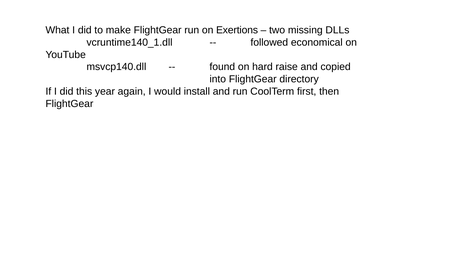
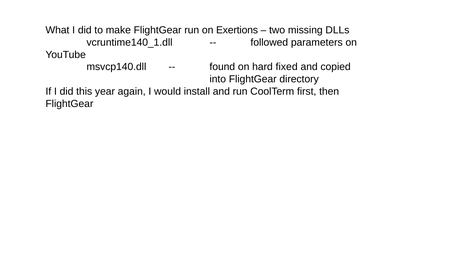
economical: economical -> parameters
raise: raise -> fixed
